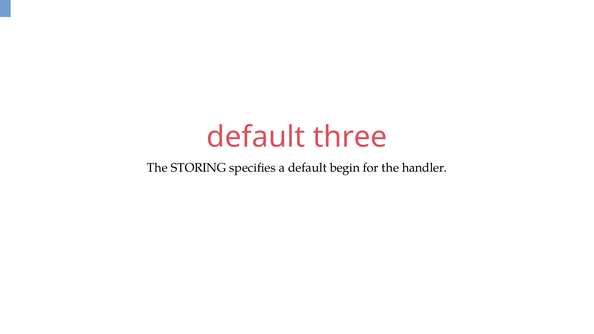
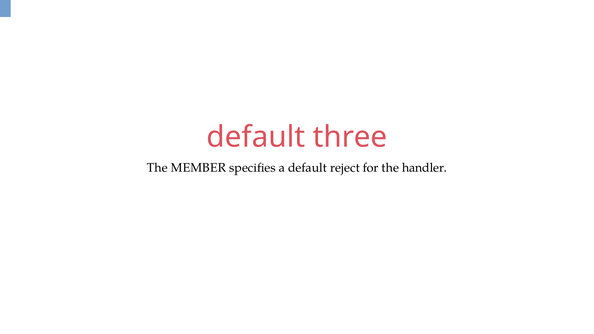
STORING: STORING -> MEMBER
begin: begin -> reject
